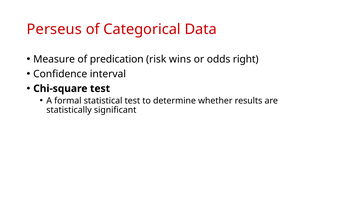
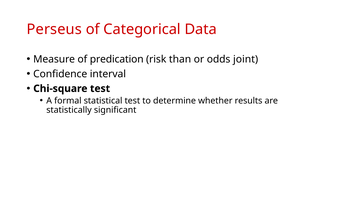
wins: wins -> than
right: right -> joint
